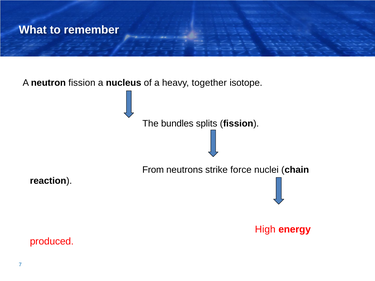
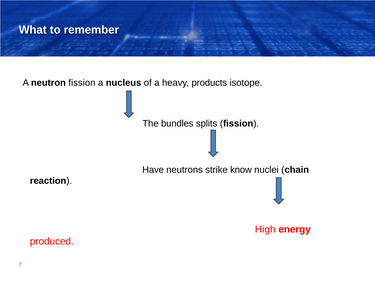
together: together -> products
From: From -> Have
force: force -> know
